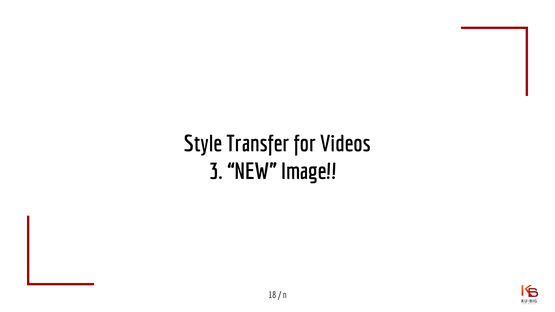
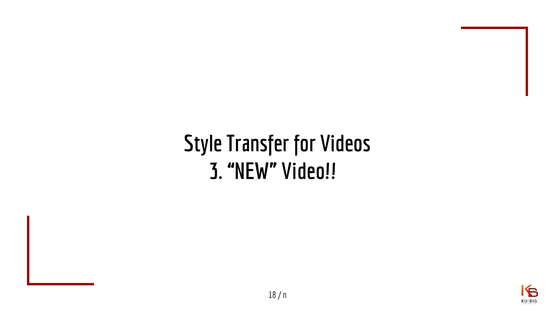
Image: Image -> Video
